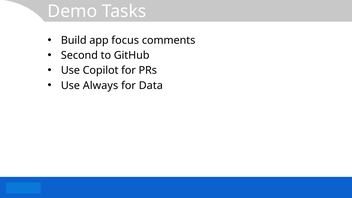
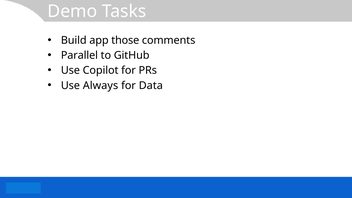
focus: focus -> those
Second: Second -> Parallel
